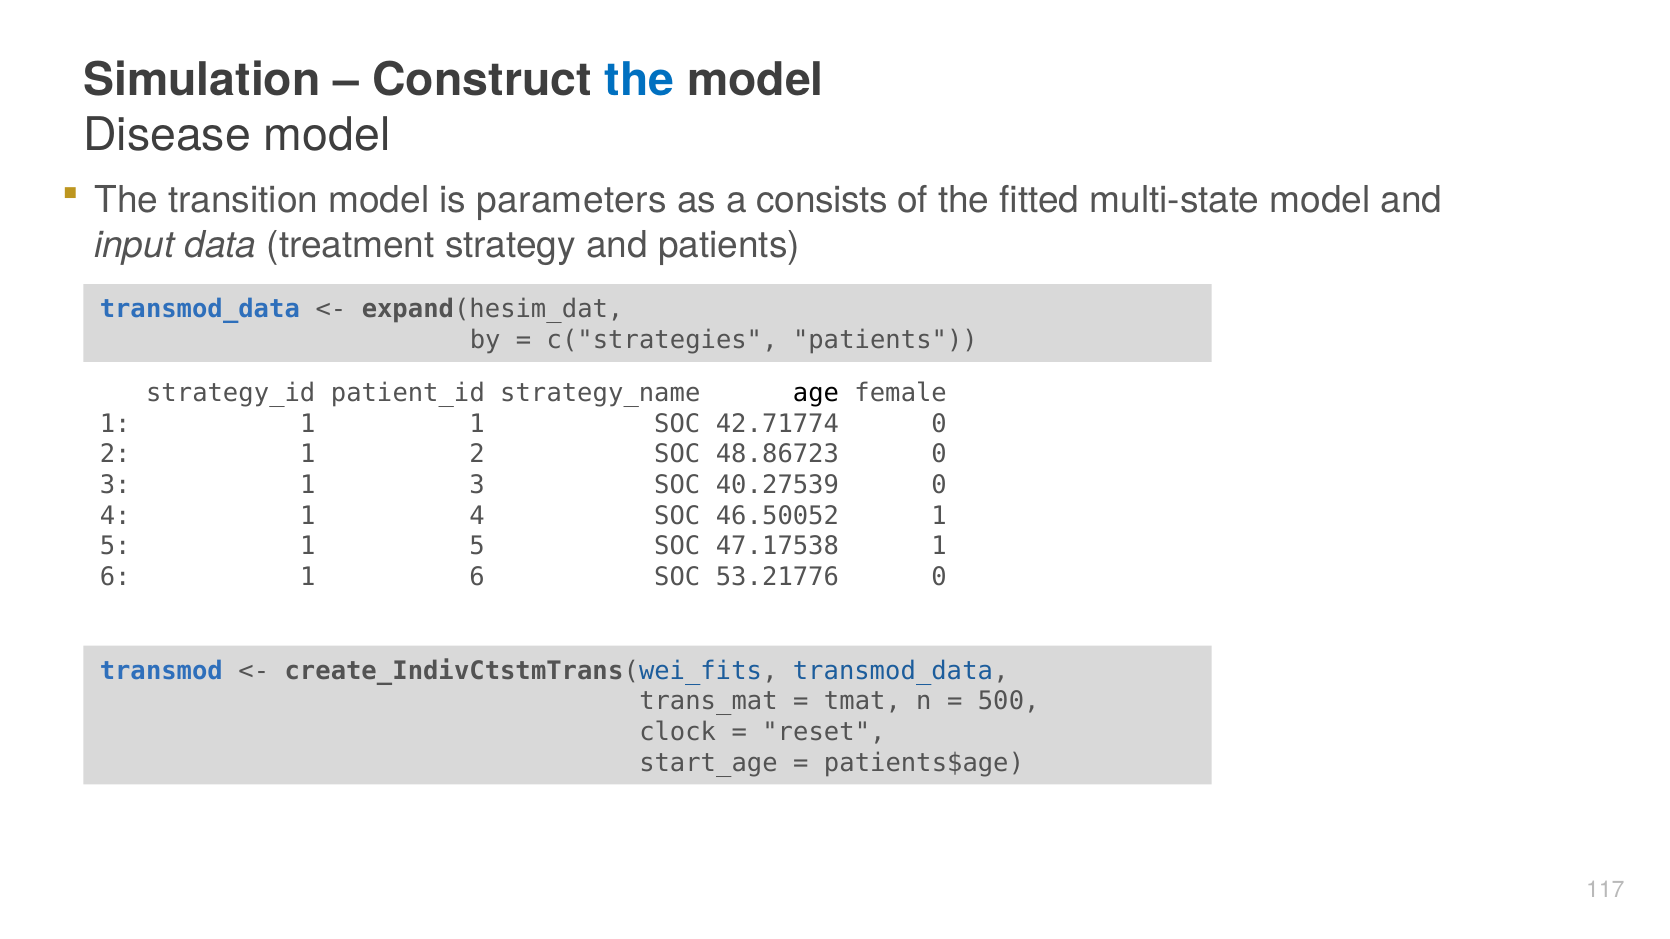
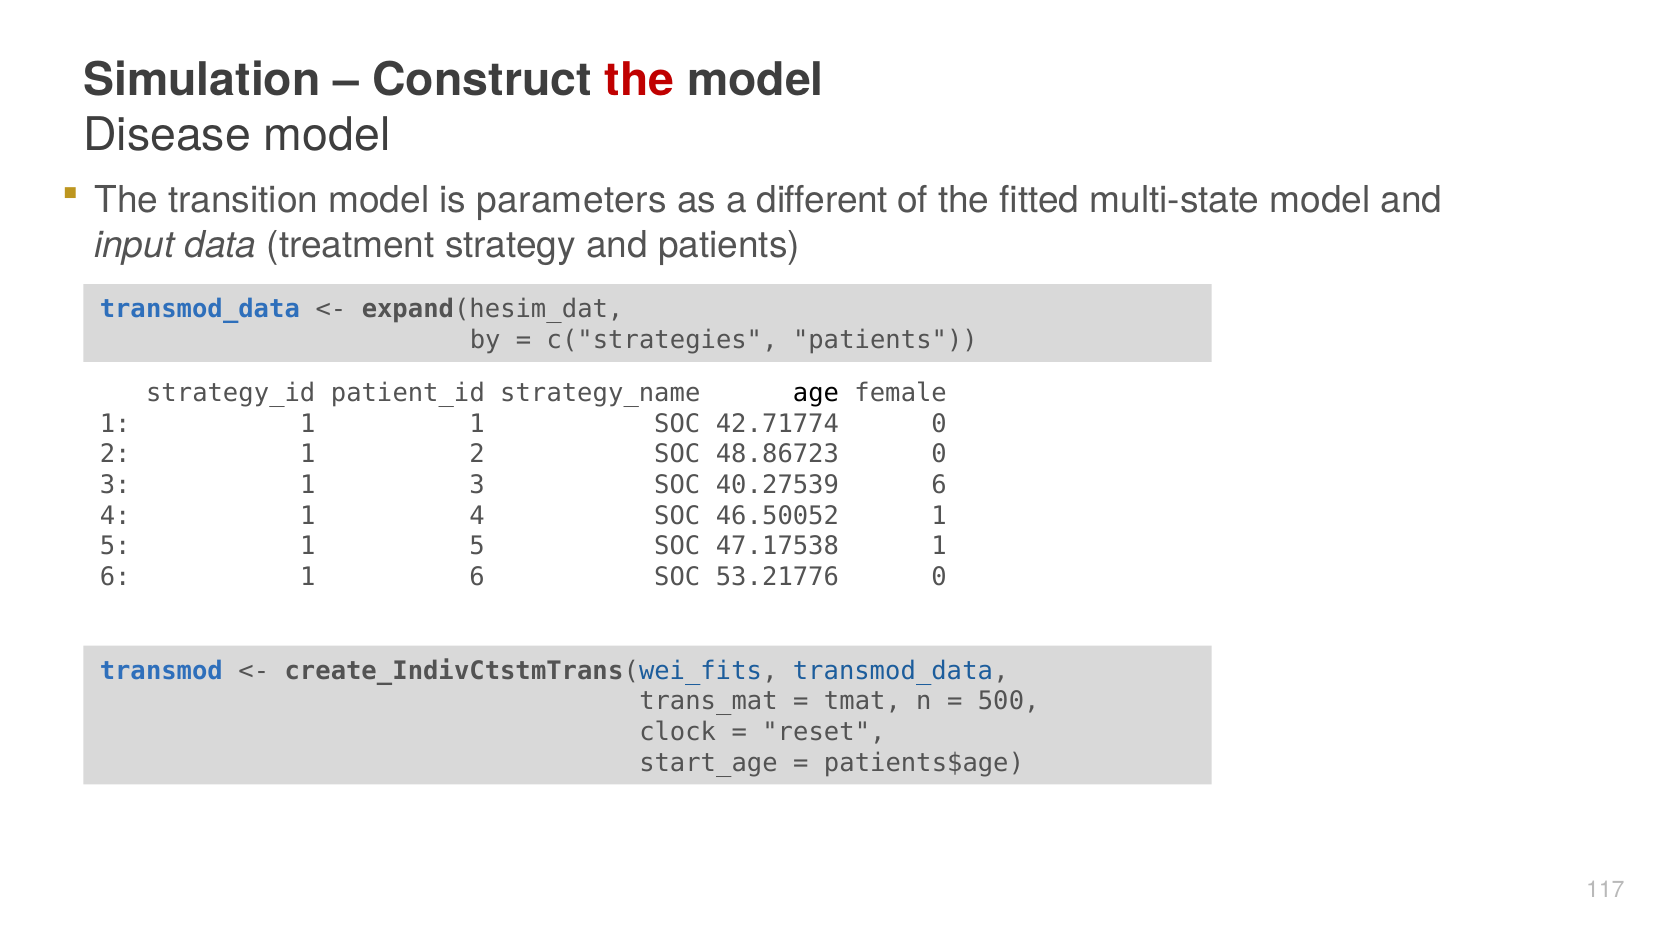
the at (639, 80) colour: blue -> red
consists: consists -> different
40.27539 0: 0 -> 6
